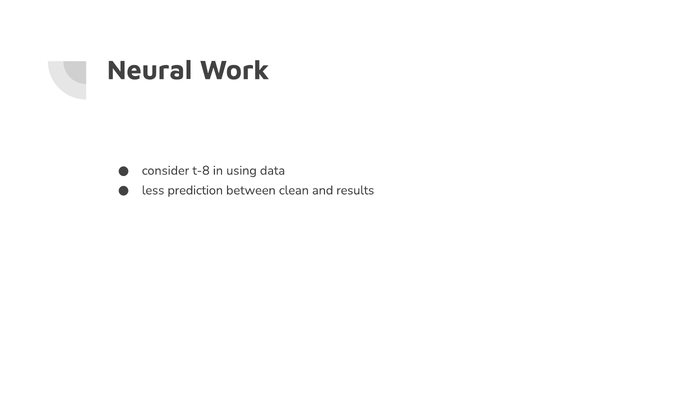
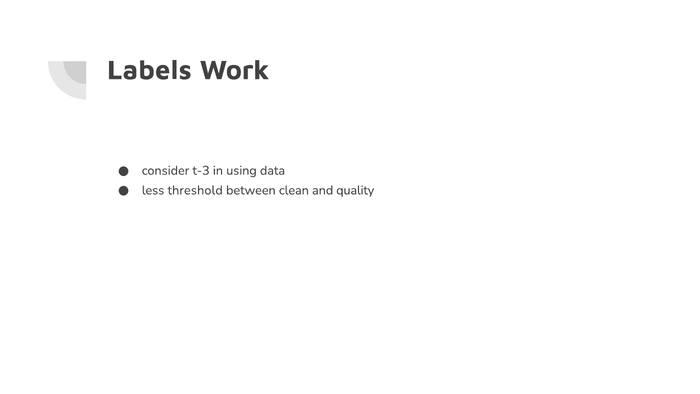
Neural: Neural -> Labels
t-8: t-8 -> t-3
prediction: prediction -> threshold
results: results -> quality
